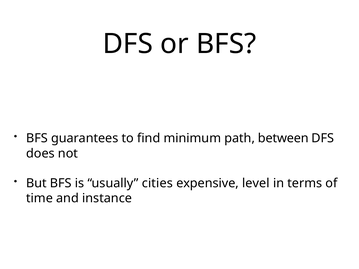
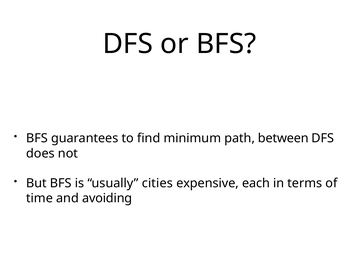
level: level -> each
instance: instance -> avoiding
